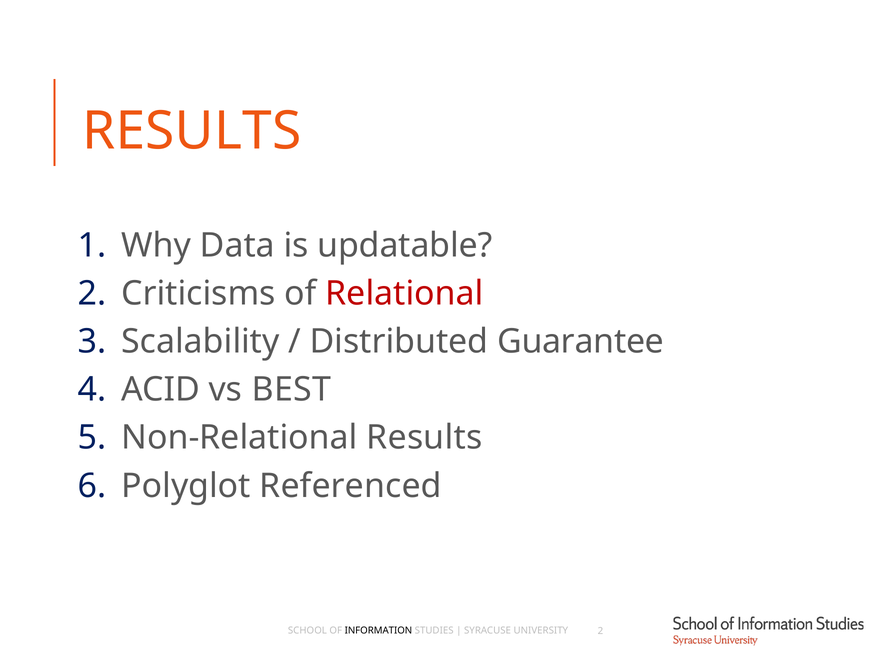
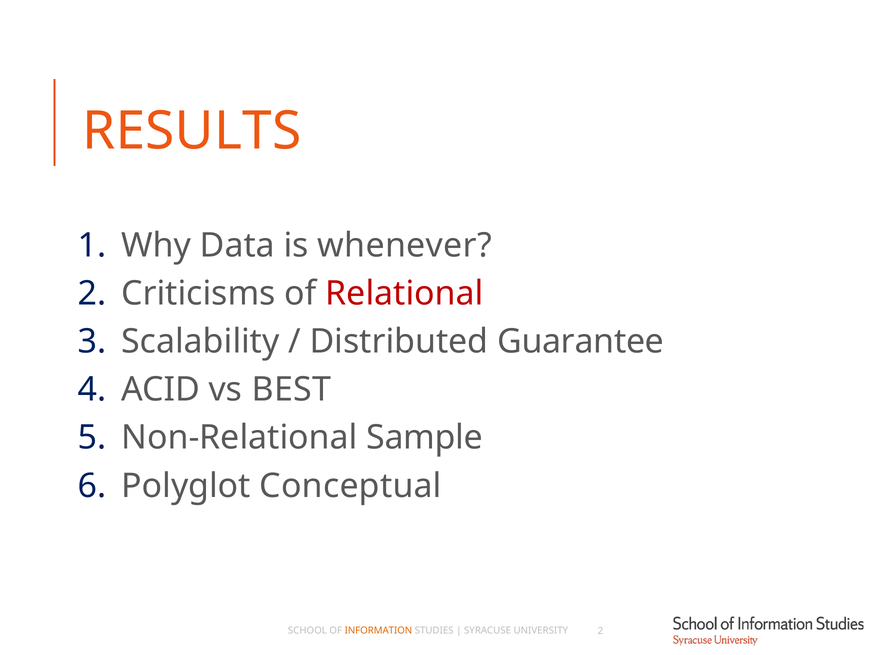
updatable: updatable -> whenever
Non-Relational Results: Results -> Sample
Referenced: Referenced -> Conceptual
INFORMATION colour: black -> orange
